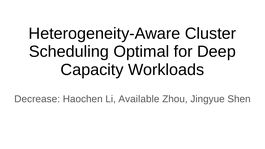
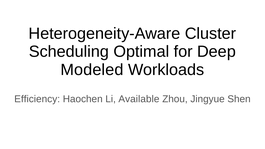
Capacity: Capacity -> Modeled
Decrease: Decrease -> Efficiency
